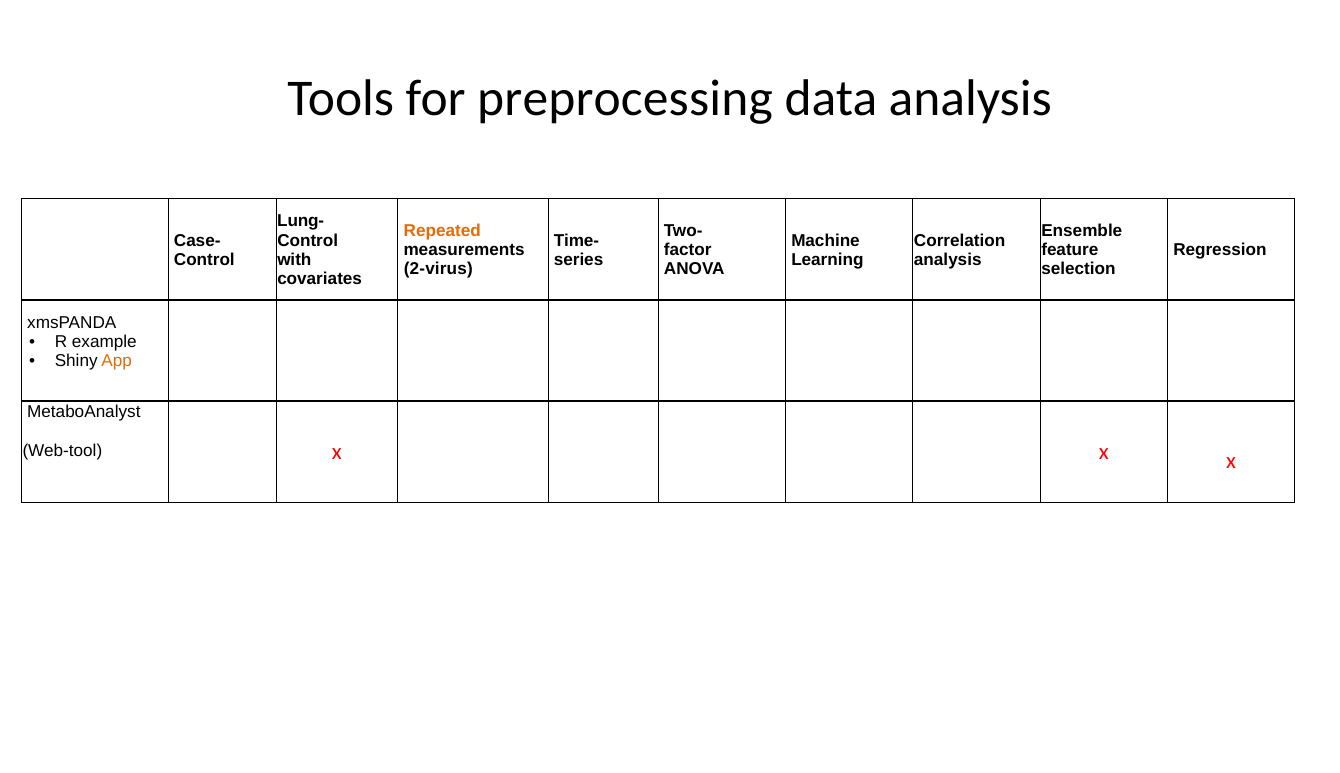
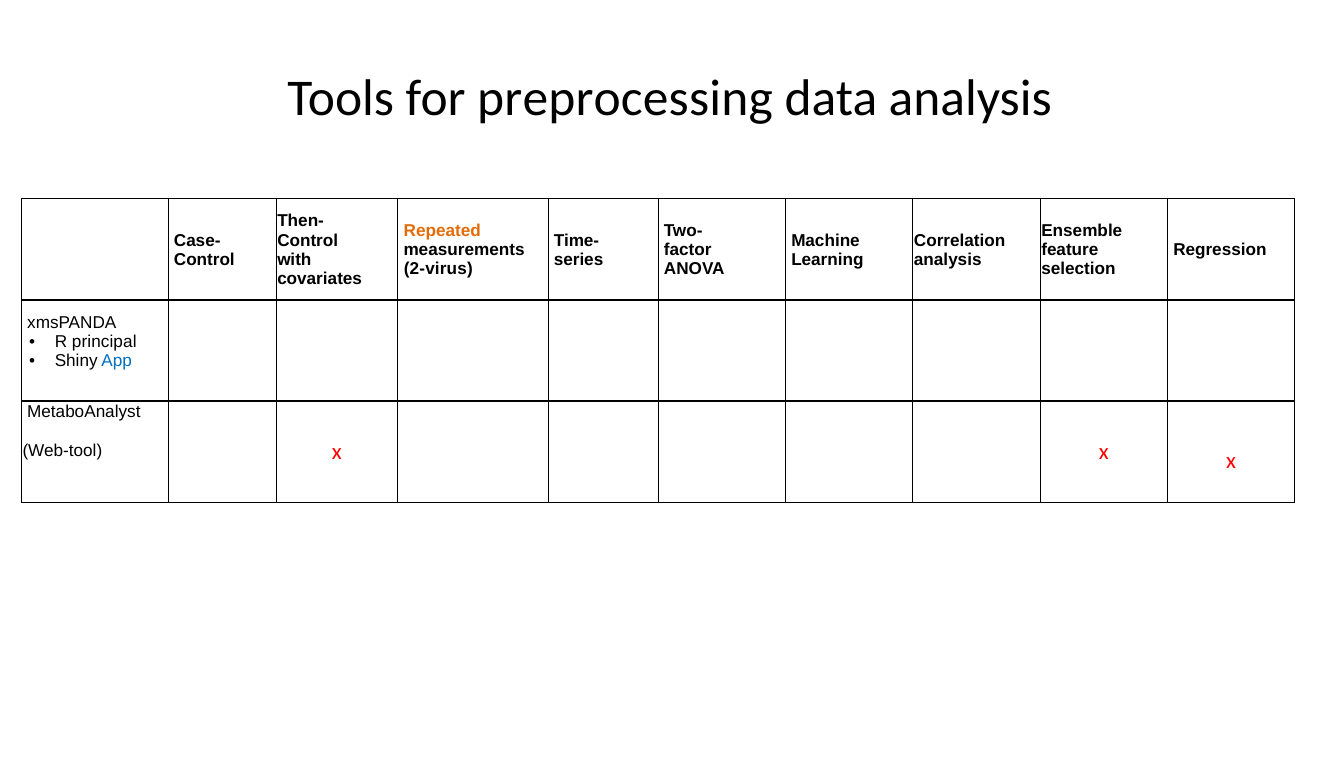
Lung-: Lung- -> Then-
example: example -> principal
App colour: orange -> blue
